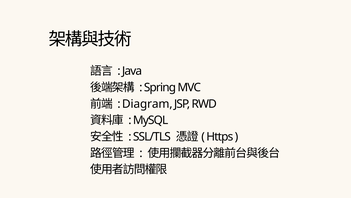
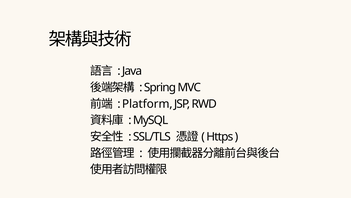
Diagram: Diagram -> Platform
